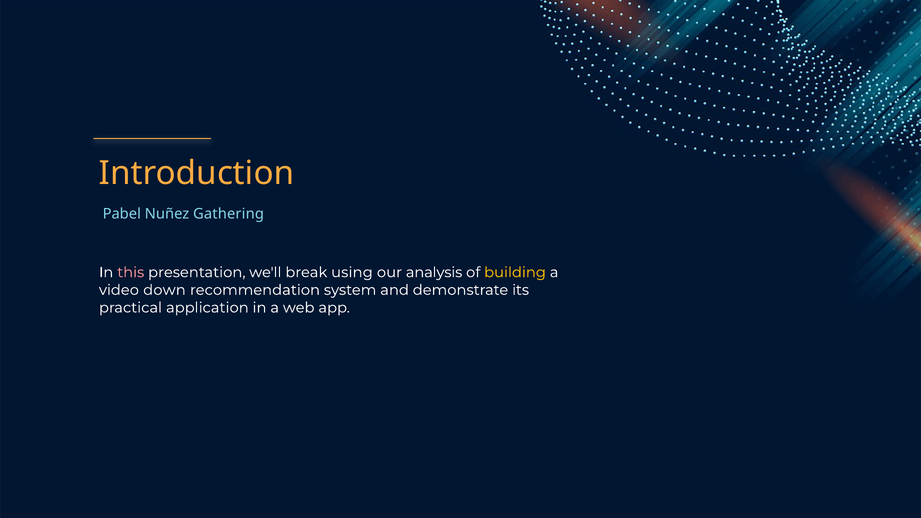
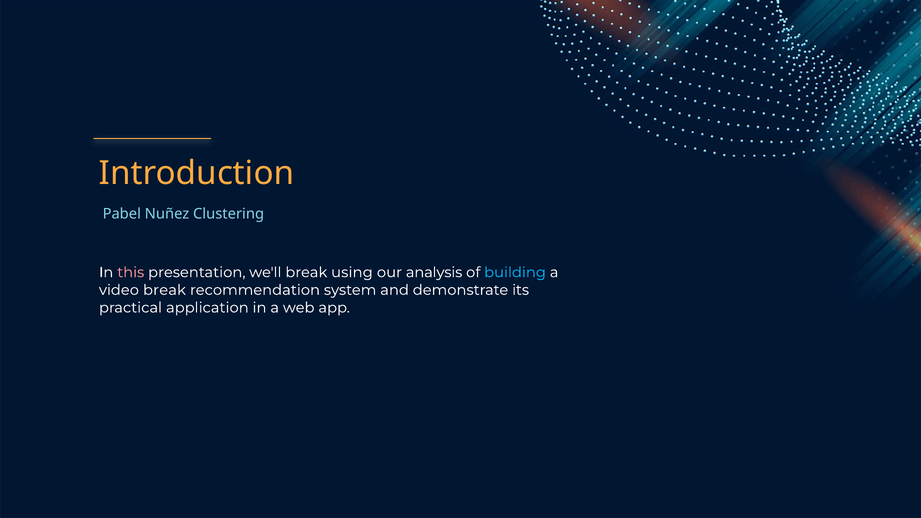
Gathering: Gathering -> Clustering
building colour: yellow -> light blue
video down: down -> break
